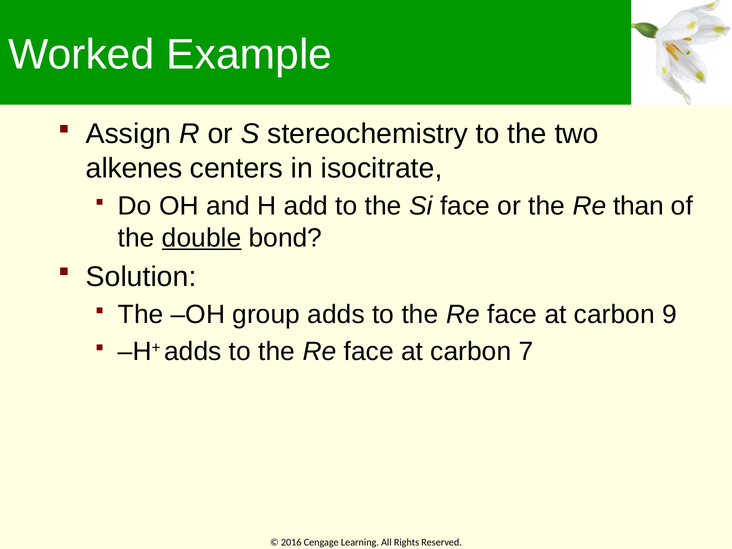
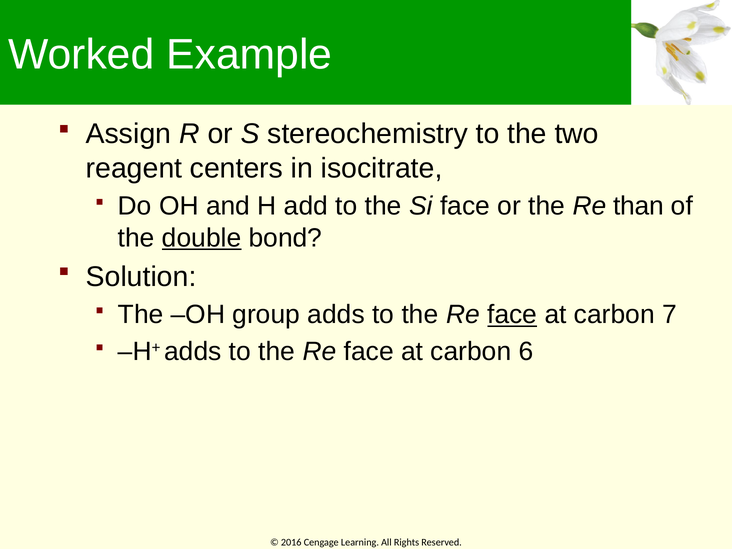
alkenes: alkenes -> reagent
face at (512, 315) underline: none -> present
9: 9 -> 7
7: 7 -> 6
